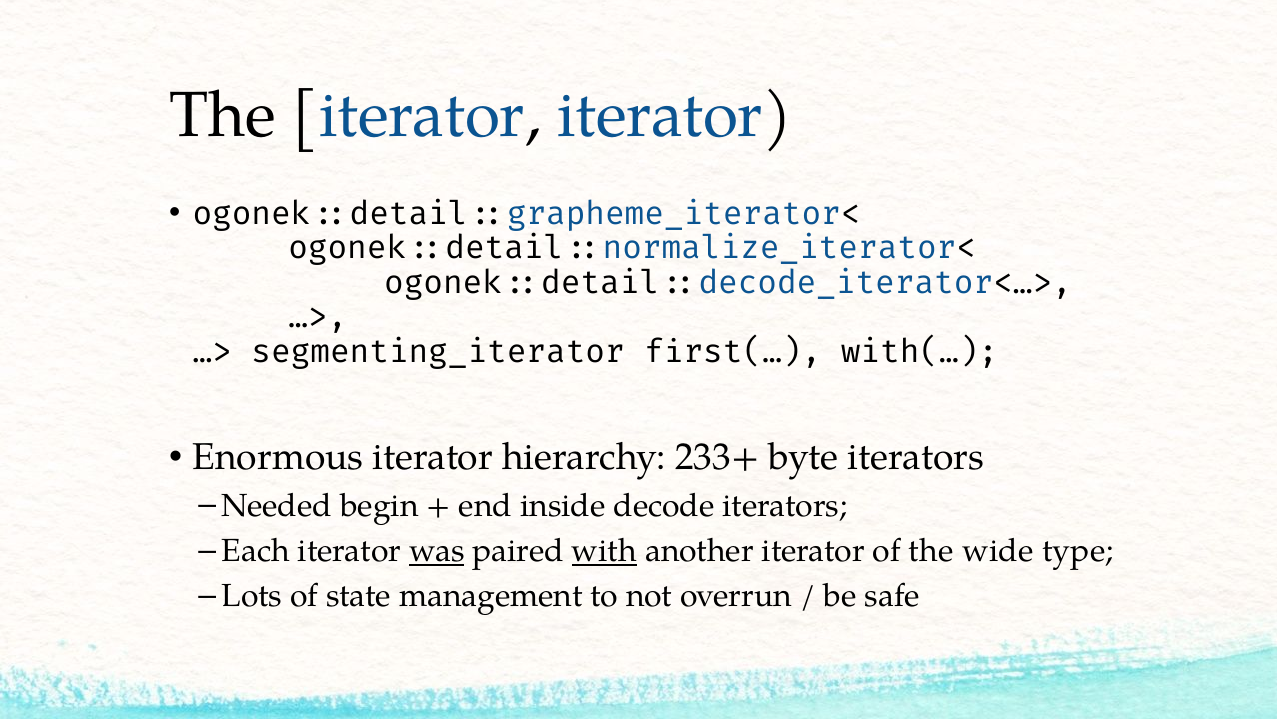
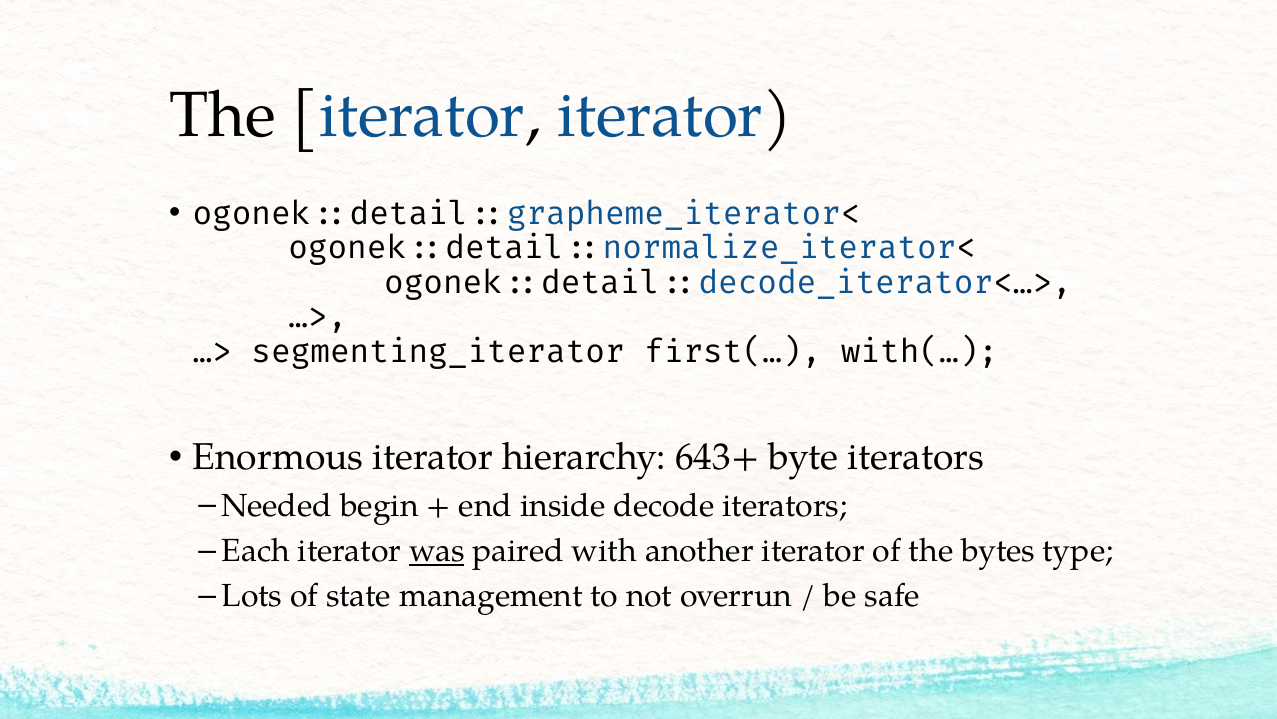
233+: 233+ -> 643+
with underline: present -> none
wide: wide -> bytes
